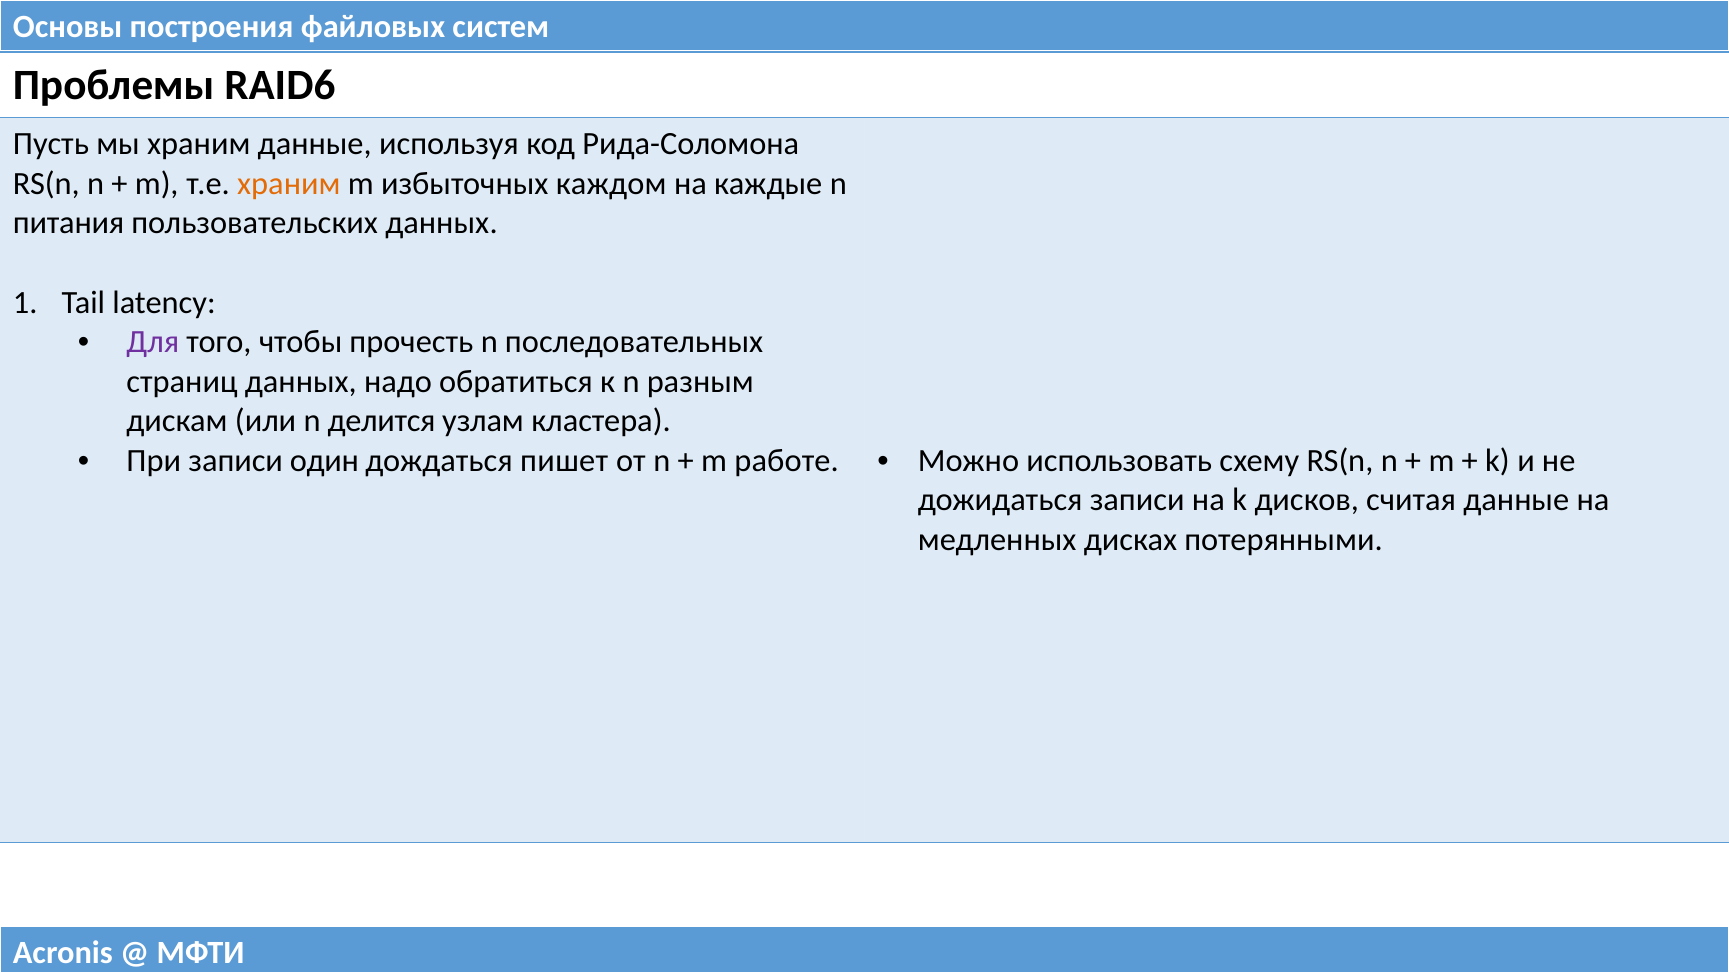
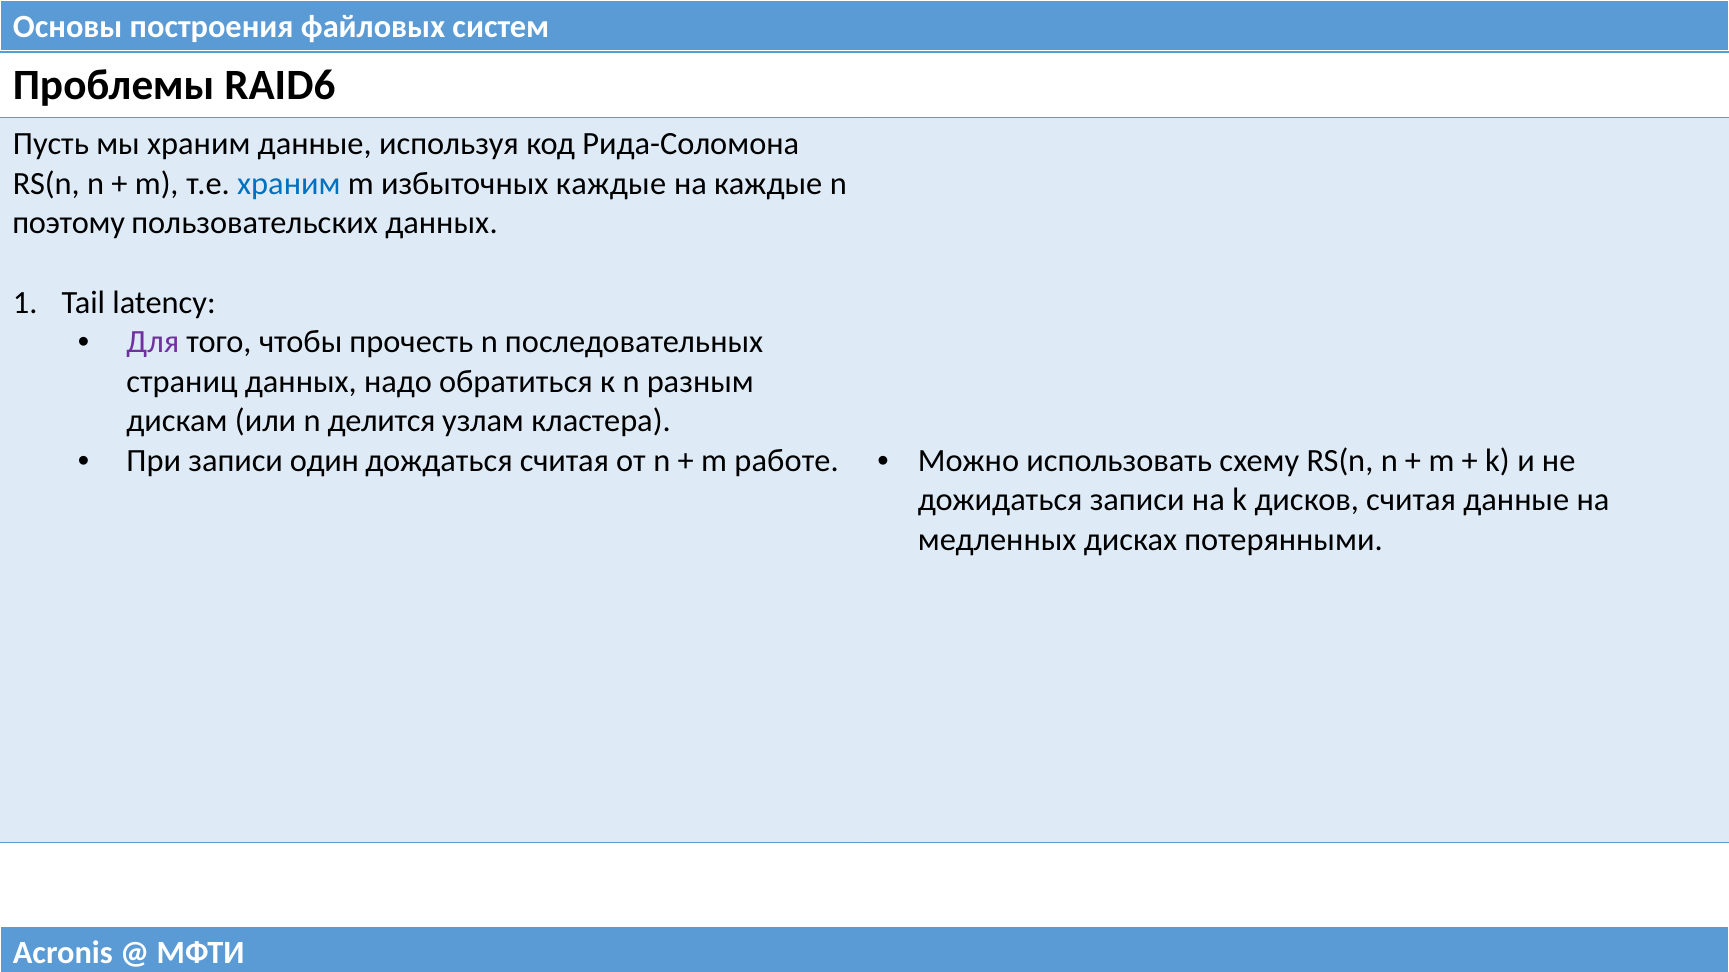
храним at (289, 184) colour: orange -> blue
избыточных каждом: каждом -> каждые
питания: питания -> поэтому
дождаться пишет: пишет -> считая
